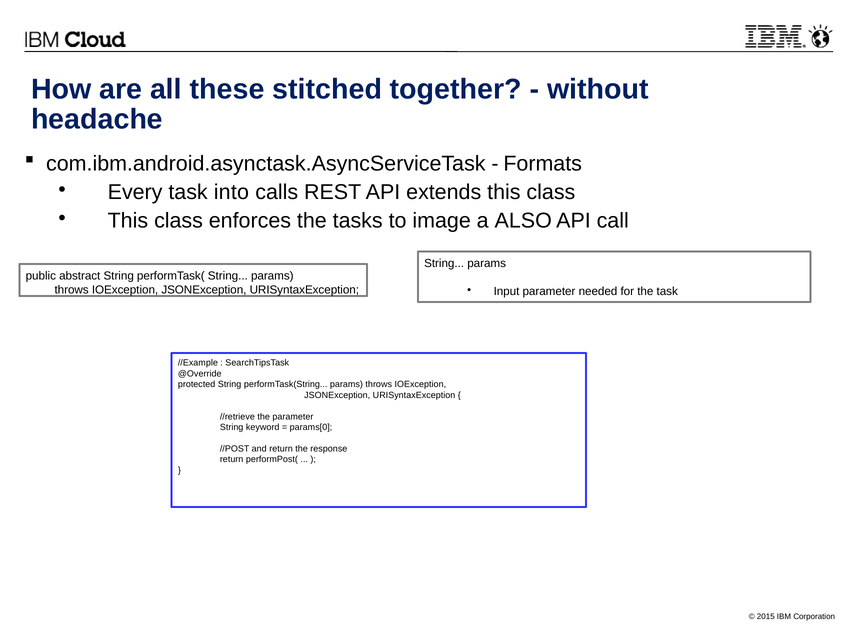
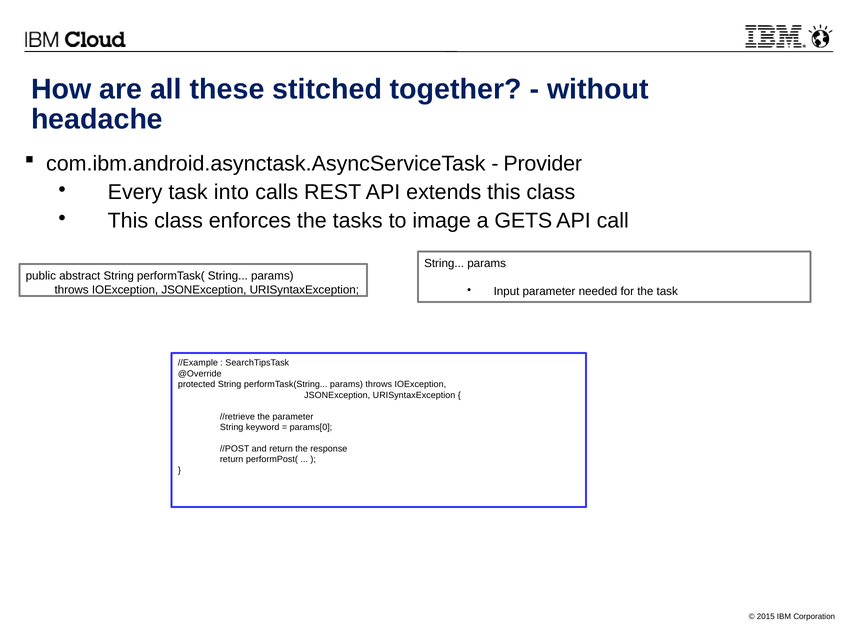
Formats: Formats -> Provider
ALSO: ALSO -> GETS
